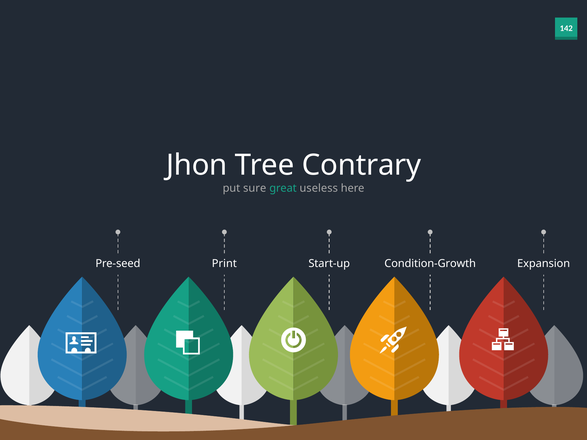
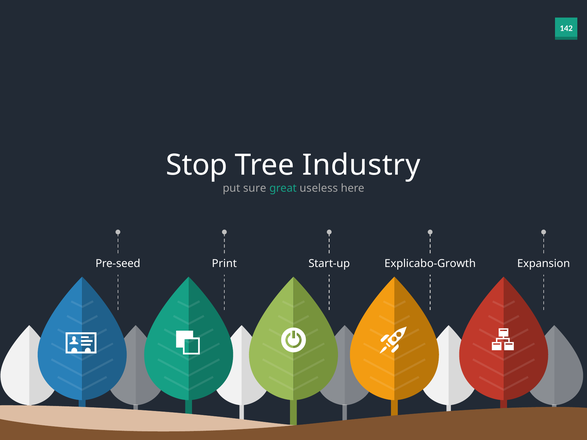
Jhon: Jhon -> Stop
Contrary: Contrary -> Industry
Condition-Growth: Condition-Growth -> Explicabo-Growth
